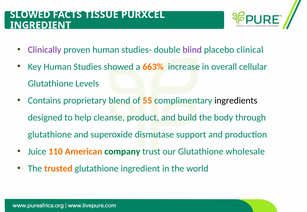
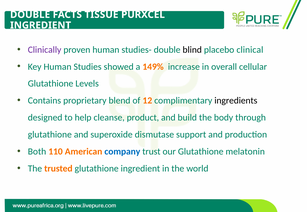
SLOWED at (30, 15): SLOWED -> DOUBLE
blind colour: purple -> black
663%: 663% -> 149%
55: 55 -> 12
Juice: Juice -> Both
company colour: green -> blue
wholesale: wholesale -> melatonin
